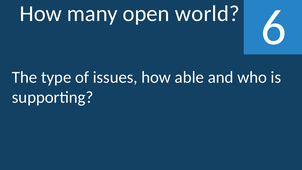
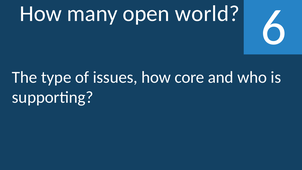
able: able -> core
